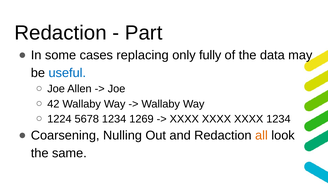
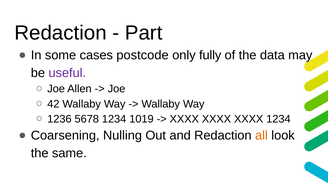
replacing: replacing -> postcode
useful colour: blue -> purple
1224: 1224 -> 1236
1269: 1269 -> 1019
